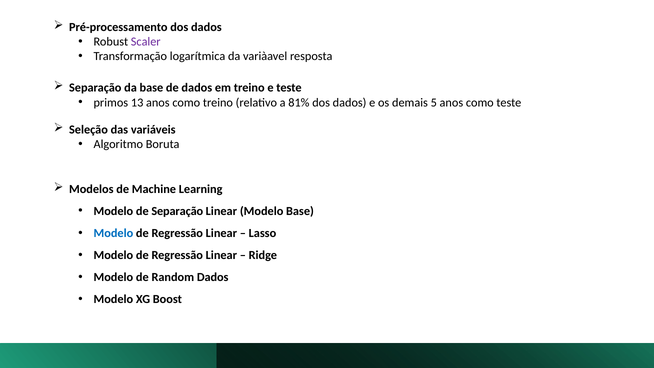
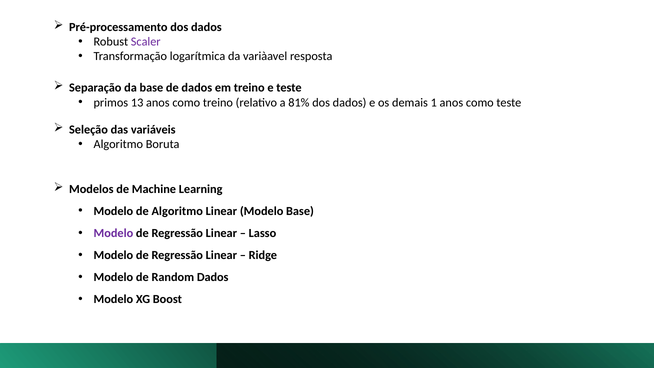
5: 5 -> 1
de Separação: Separação -> Algoritmo
Modelo at (113, 233) colour: blue -> purple
